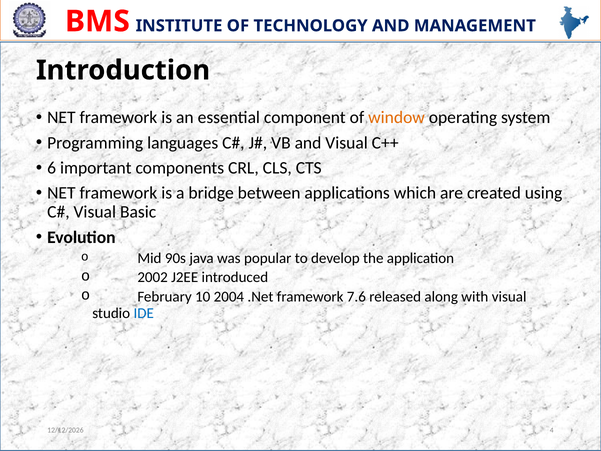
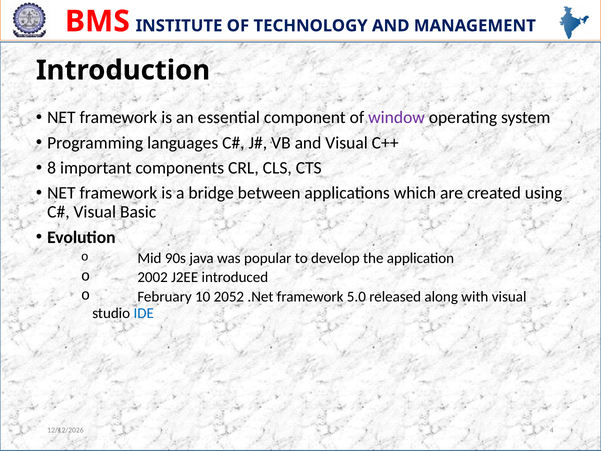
window colour: orange -> purple
6: 6 -> 8
2004: 2004 -> 2052
7.6: 7.6 -> 5.0
